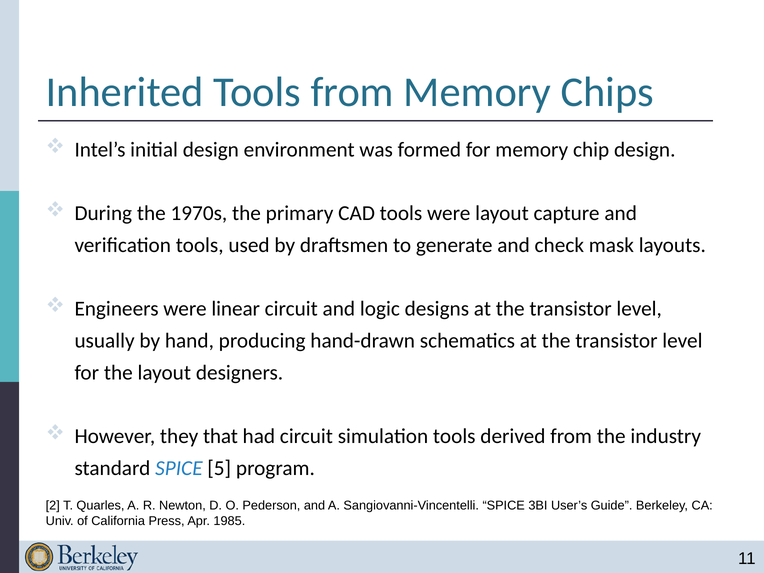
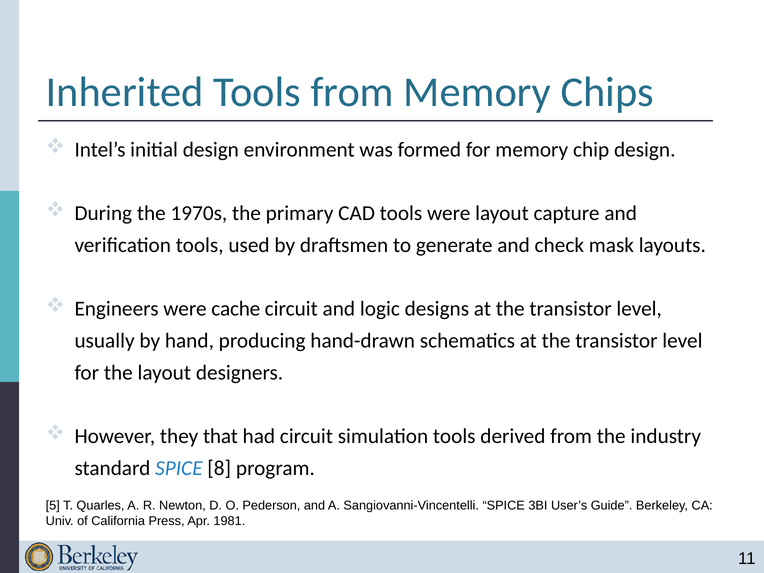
linear: linear -> cache
5: 5 -> 8
2: 2 -> 5
1985: 1985 -> 1981
